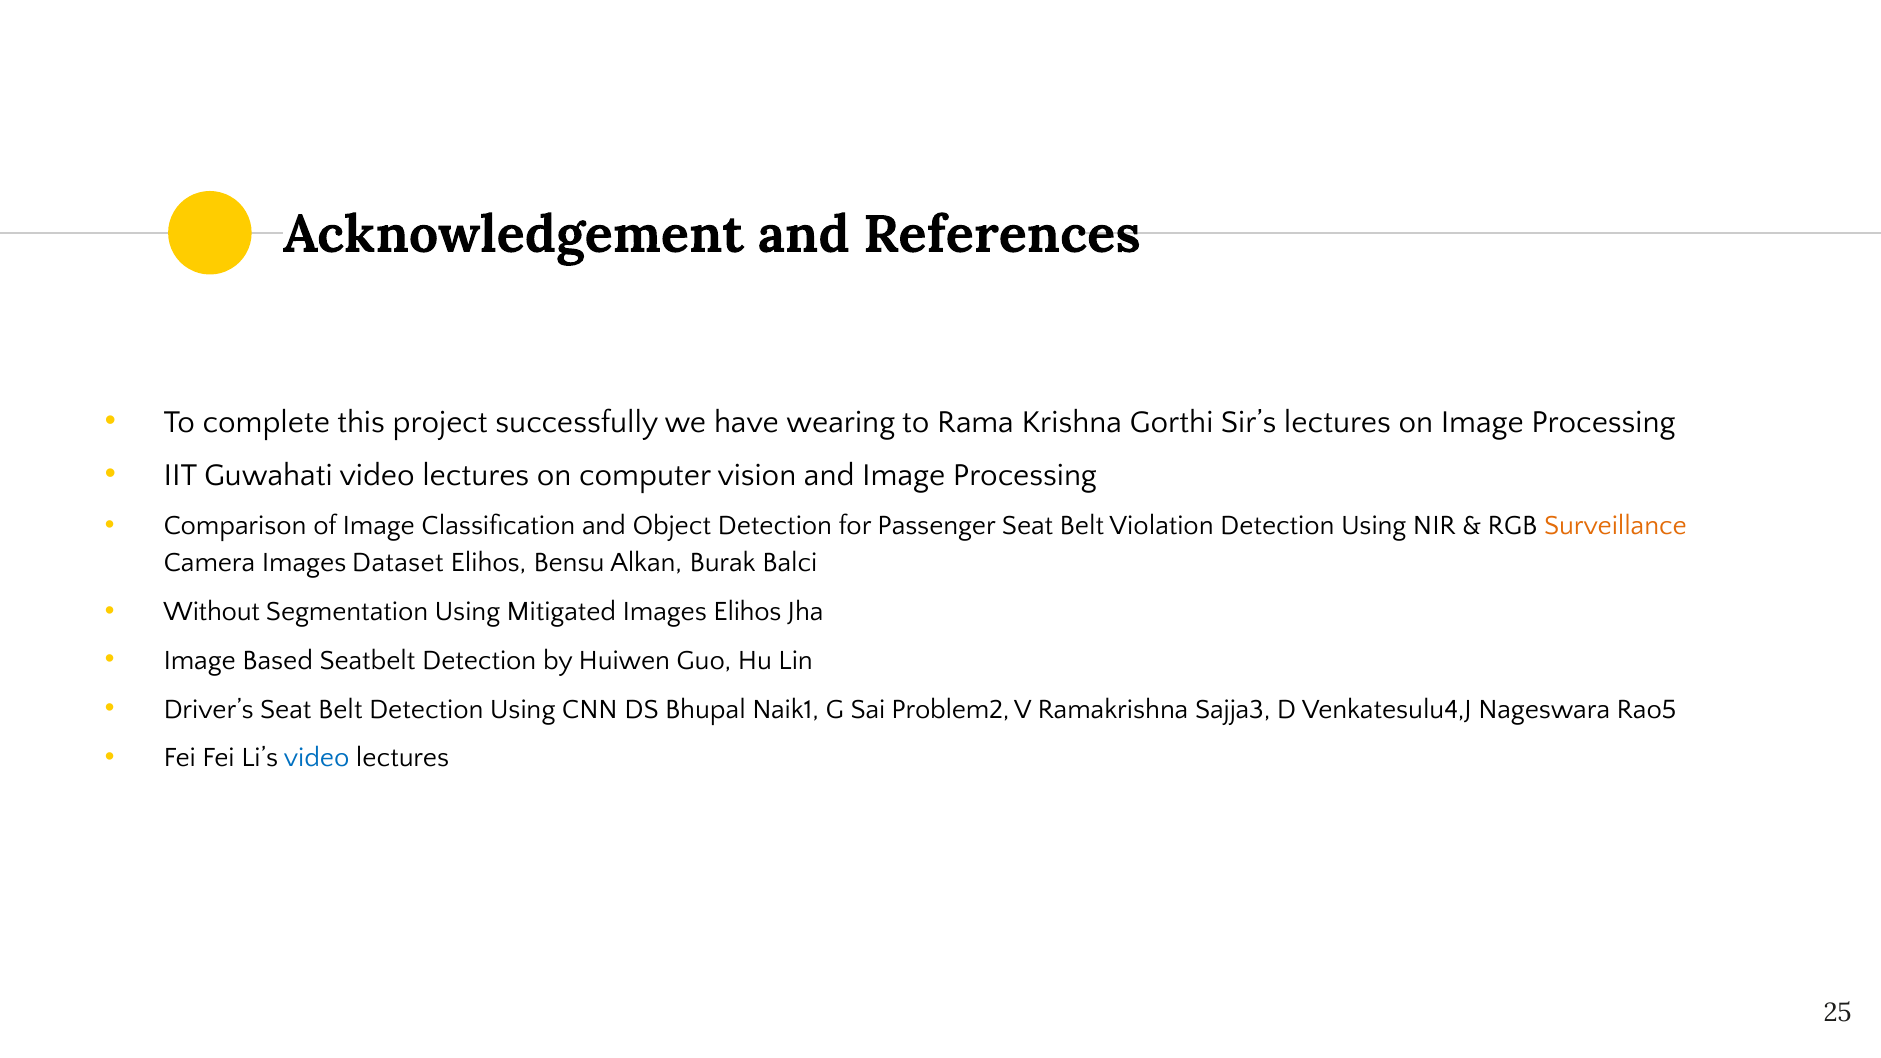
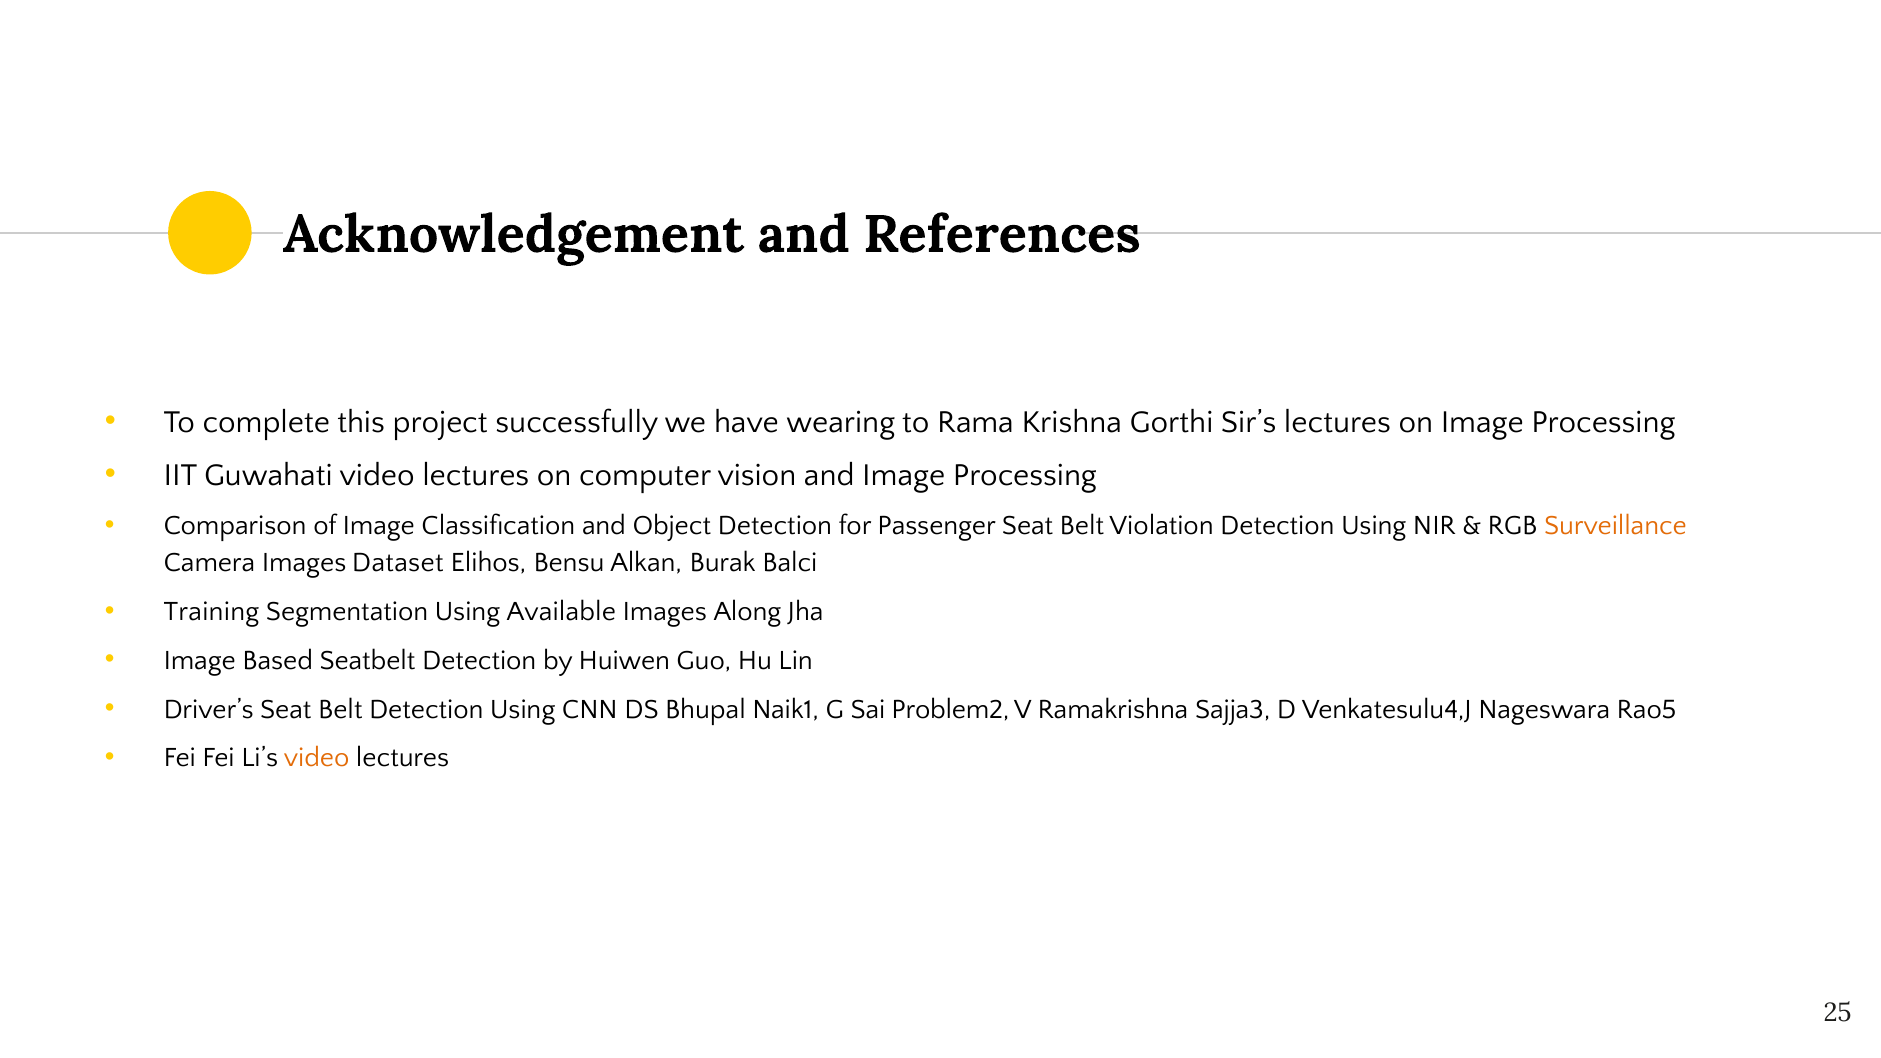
Without: Without -> Training
Mitigated: Mitigated -> Available
Images Elihos: Elihos -> Along
video at (317, 758) colour: blue -> orange
